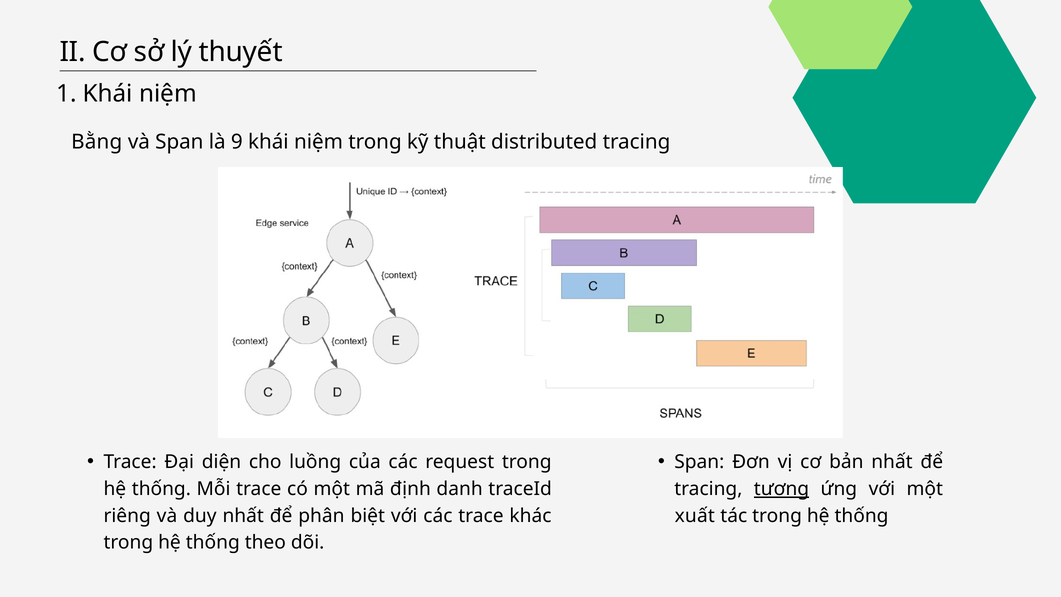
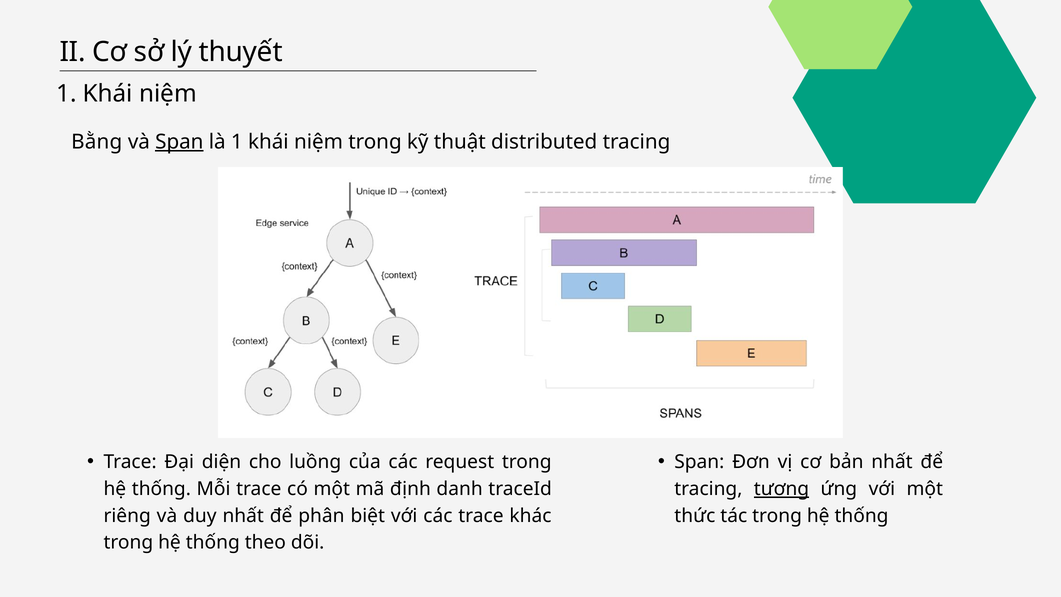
Span at (179, 142) underline: none -> present
là 9: 9 -> 1
xuất: xuất -> thức
